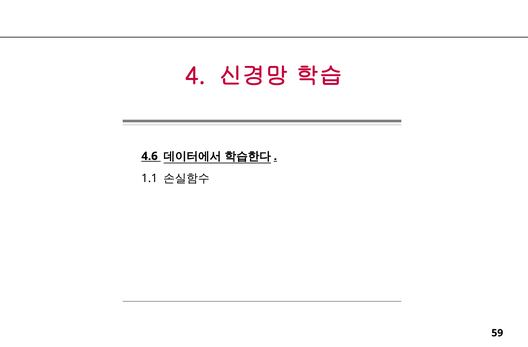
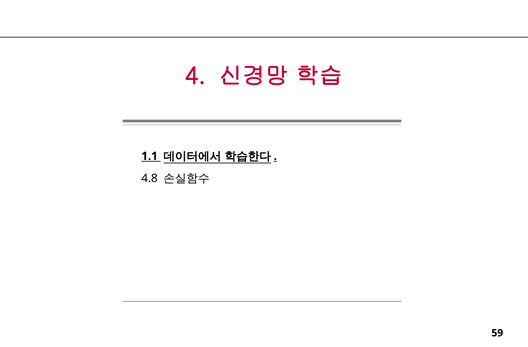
4.6: 4.6 -> 1.1
1.1: 1.1 -> 4.8
